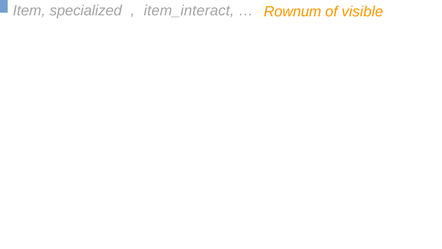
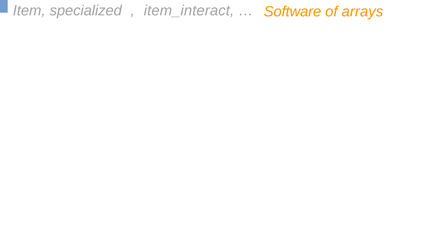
Rownum: Rownum -> Software
visible: visible -> arrays
